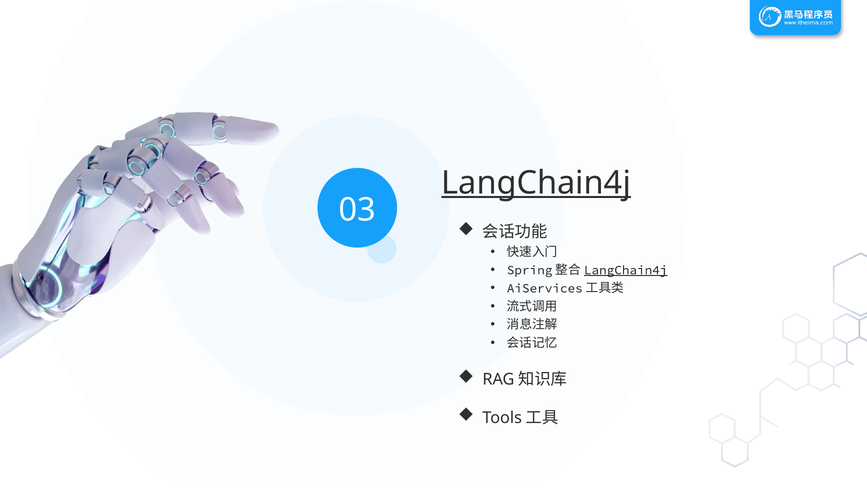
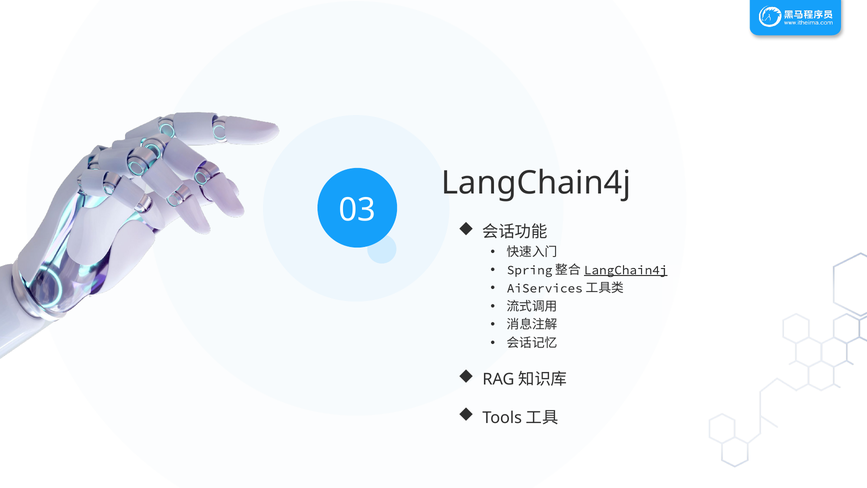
LangChain4j at (536, 183) underline: present -> none
